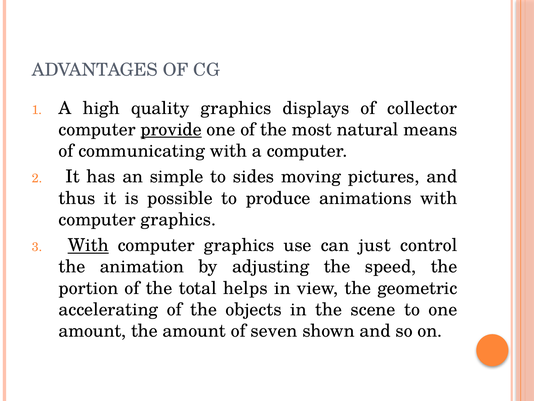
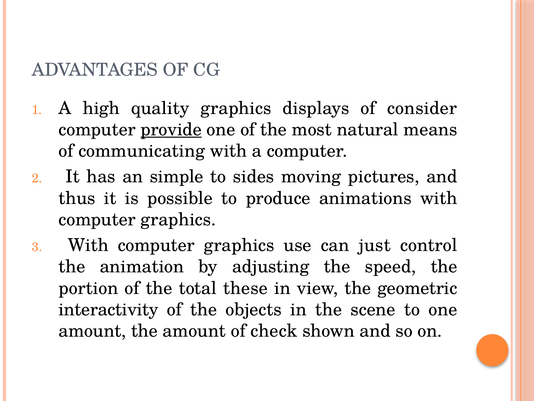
collector: collector -> consider
With at (88, 245) underline: present -> none
helps: helps -> these
accelerating: accelerating -> interactivity
seven: seven -> check
